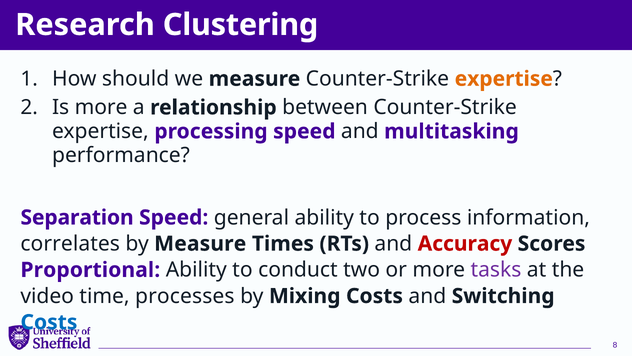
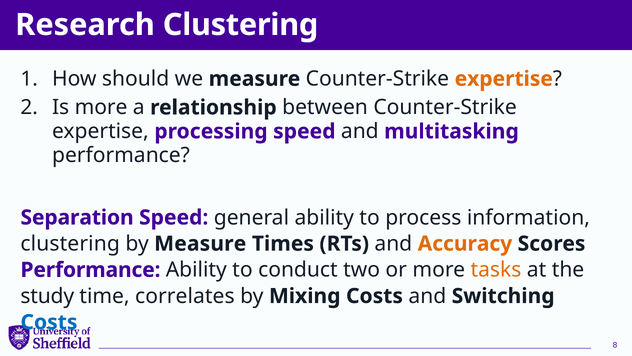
correlates at (70, 243): correlates -> clustering
Accuracy colour: red -> orange
Proportional at (90, 270): Proportional -> Performance
tasks colour: purple -> orange
video: video -> study
processes: processes -> correlates
